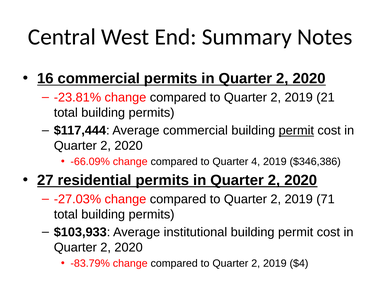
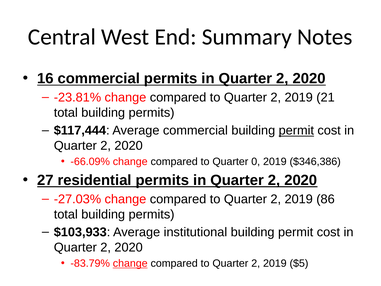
4: 4 -> 0
71: 71 -> 86
change at (130, 263) underline: none -> present
$4: $4 -> $5
